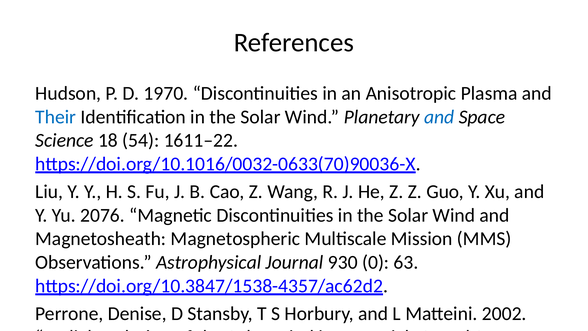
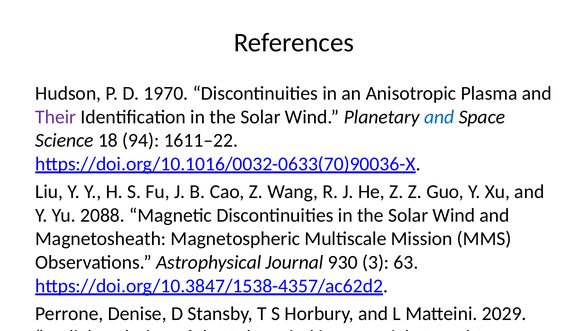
Their colour: blue -> purple
54: 54 -> 94
2076: 2076 -> 2088
930 0: 0 -> 3
2002: 2002 -> 2029
